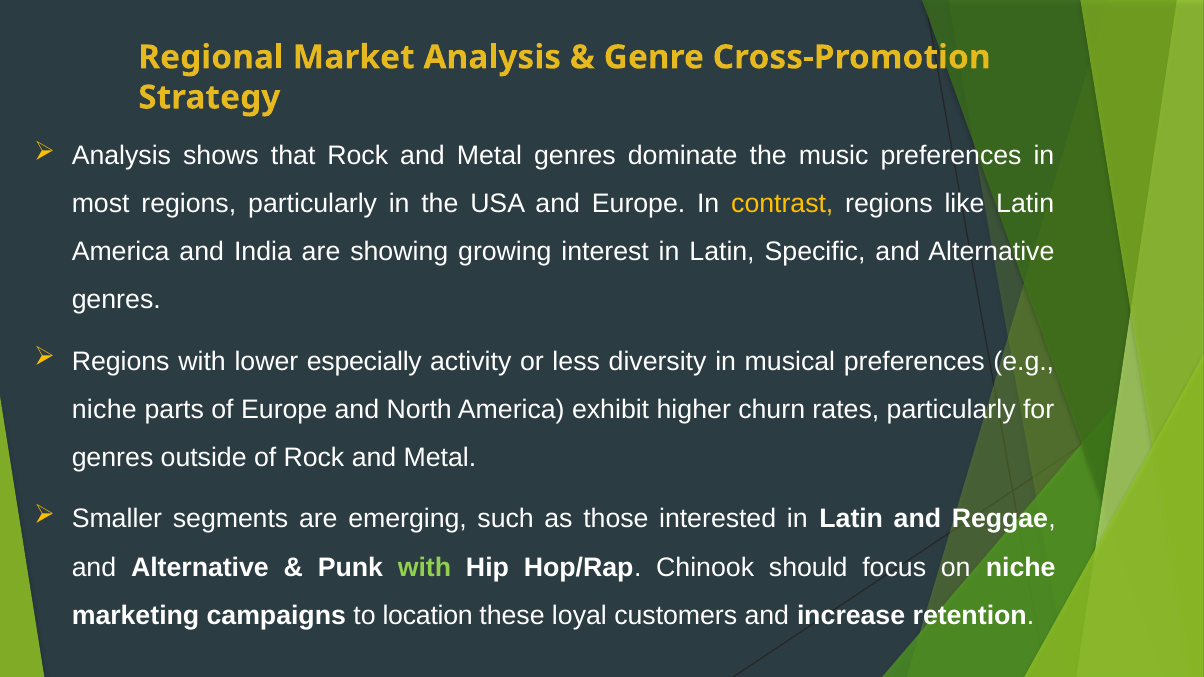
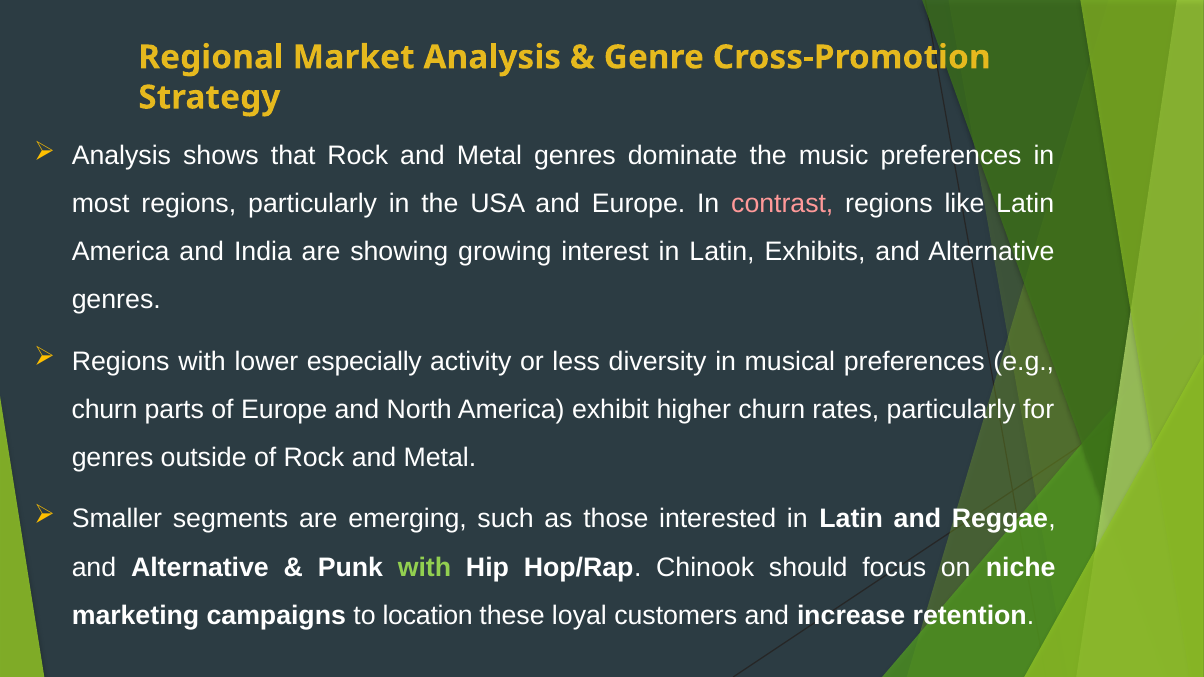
contrast colour: yellow -> pink
Specific: Specific -> Exhibits
niche at (104, 410): niche -> churn
